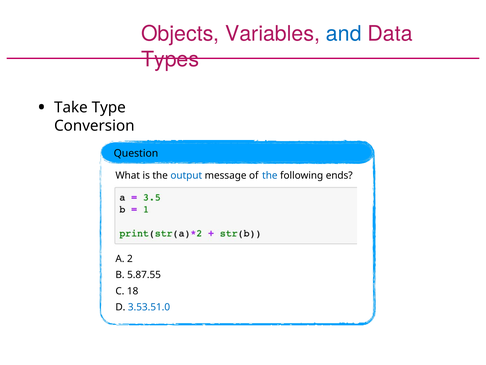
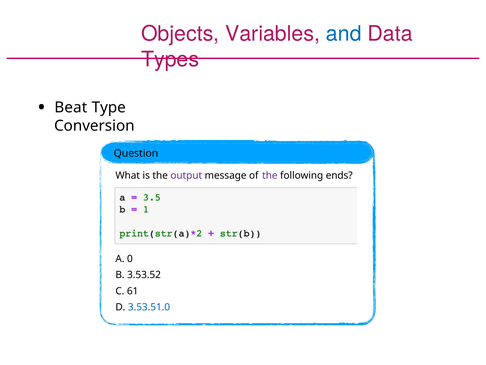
Take: Take -> Beat
output colour: blue -> purple
the at (270, 175) colour: blue -> purple
2: 2 -> 0
5.87.55: 5.87.55 -> 3.53.52
18: 18 -> 61
